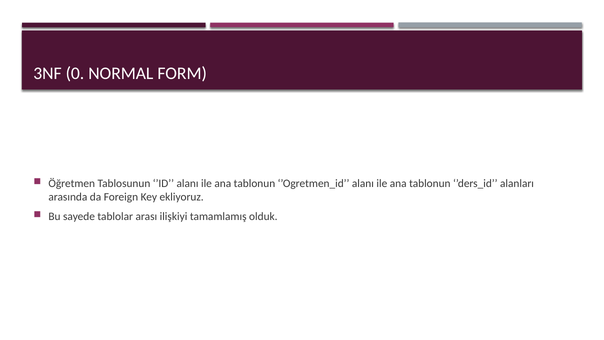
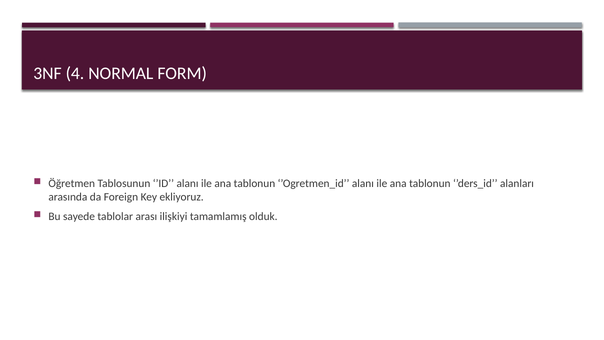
0: 0 -> 4
